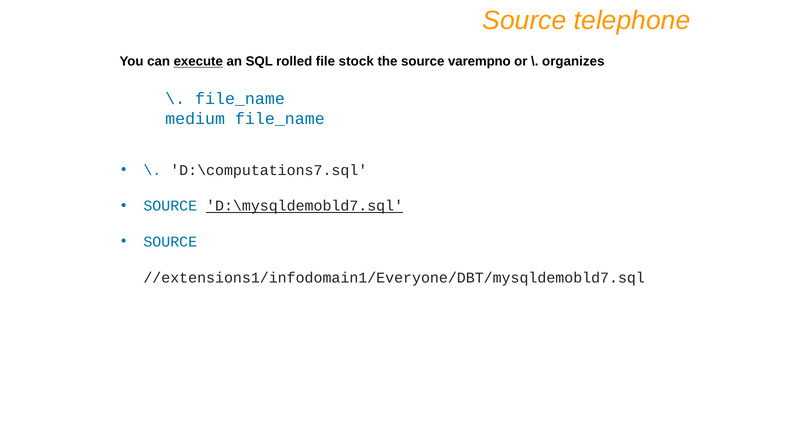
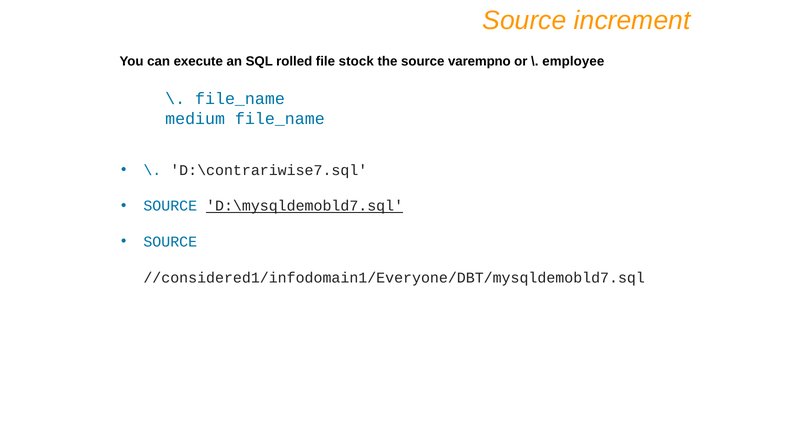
telephone: telephone -> increment
execute underline: present -> none
organizes: organizes -> employee
D:\computations7.sql: D:\computations7.sql -> D:\contrariwise7.sql
//extensions1/infodomain1/Everyone/DBT/mysqldemobld7.sql: //extensions1/infodomain1/Everyone/DBT/mysqldemobld7.sql -> //considered1/infodomain1/Everyone/DBT/mysqldemobld7.sql
